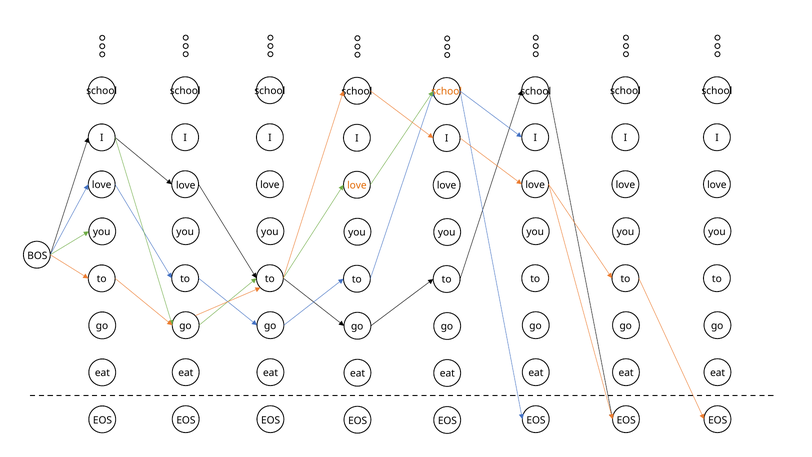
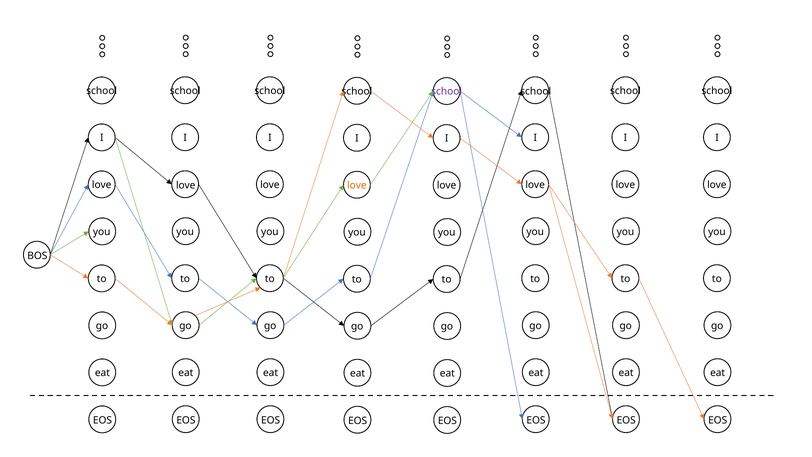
school at (447, 92) colour: orange -> purple
